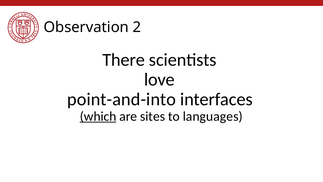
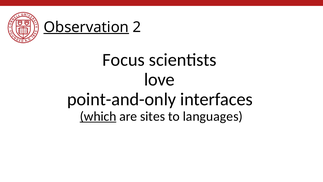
Observation underline: none -> present
There: There -> Focus
point-and-into: point-and-into -> point-and-only
